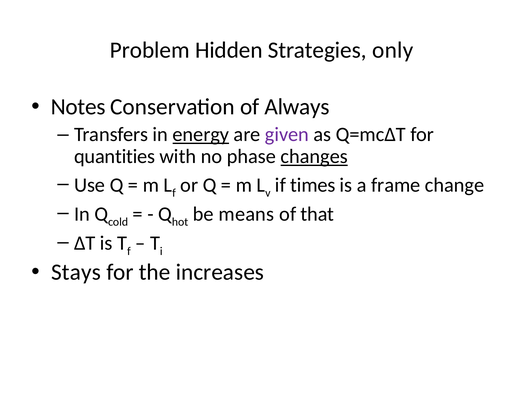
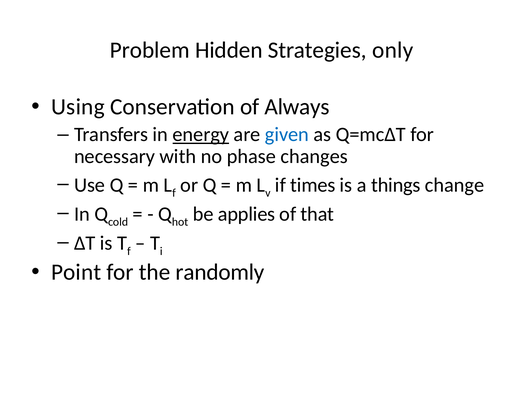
Notes: Notes -> Using
given colour: purple -> blue
quantities: quantities -> necessary
changes underline: present -> none
frame: frame -> things
means: means -> applies
Stays: Stays -> Point
increases: increases -> randomly
